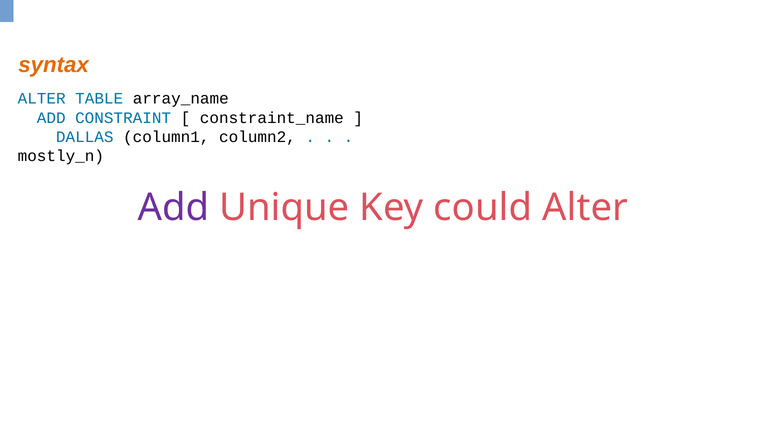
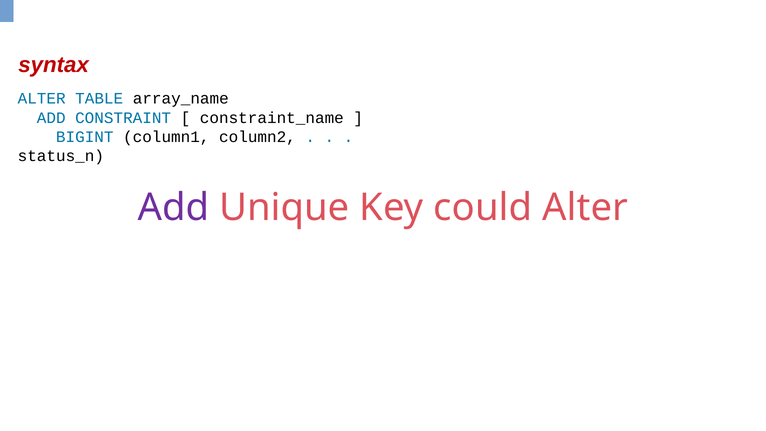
syntax colour: orange -> red
DALLAS: DALLAS -> BIGINT
mostly_n: mostly_n -> status_n
